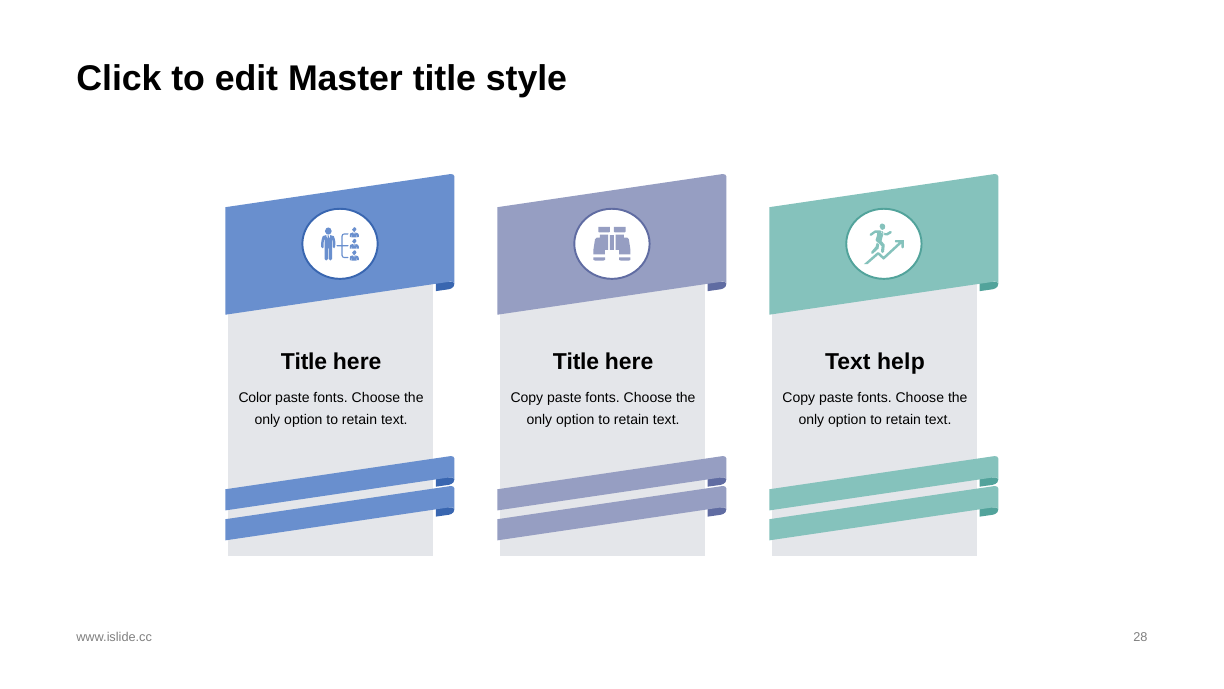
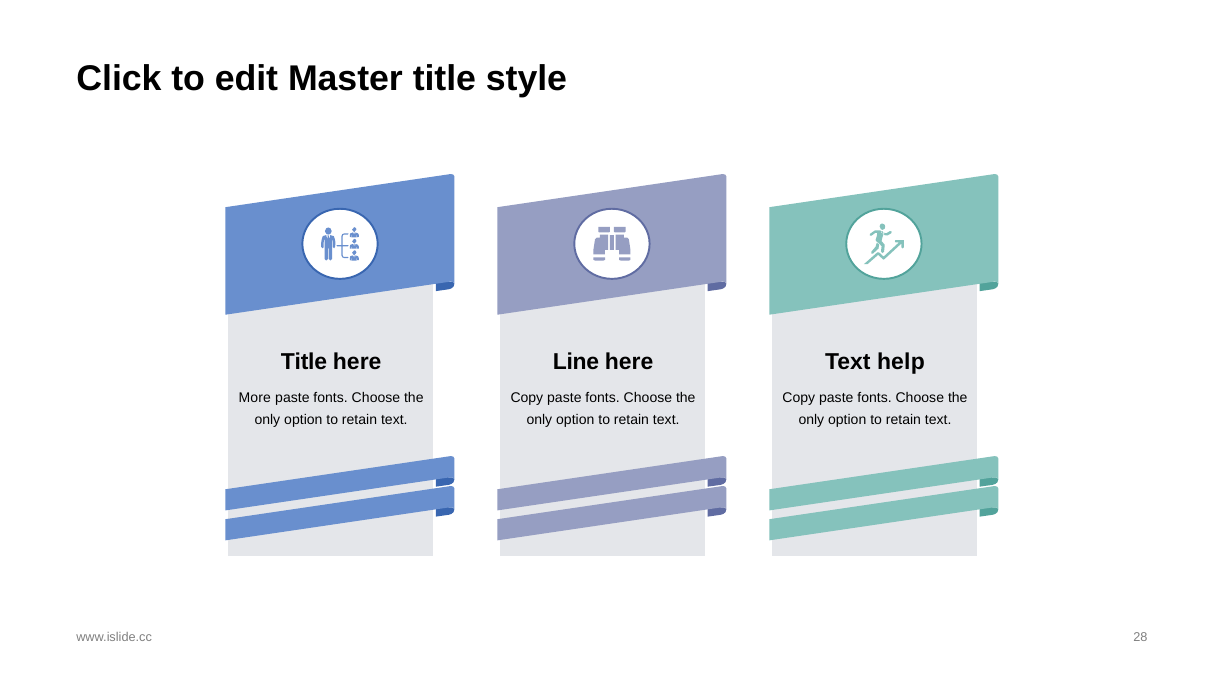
Title at (576, 362): Title -> Line
Color: Color -> More
